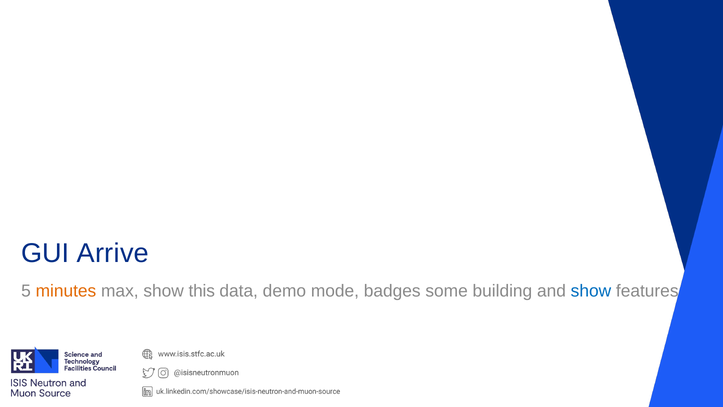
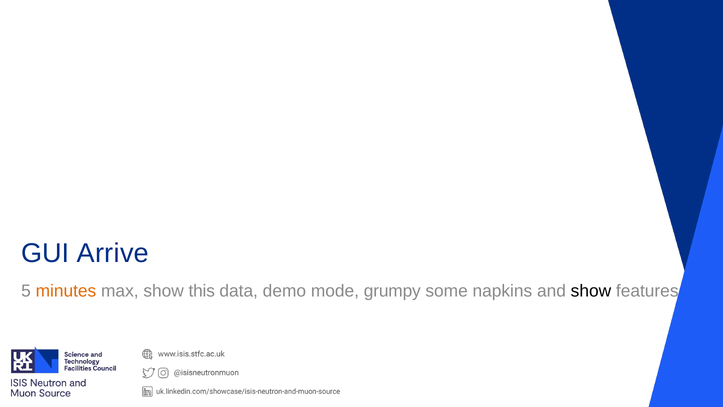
badges: badges -> grumpy
building: building -> napkins
show at (591, 291) colour: blue -> black
